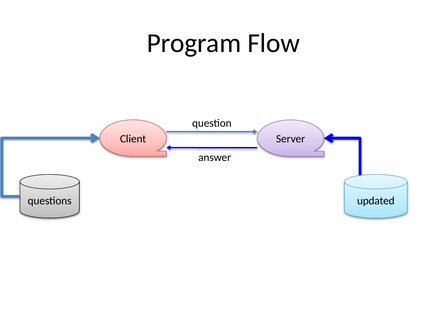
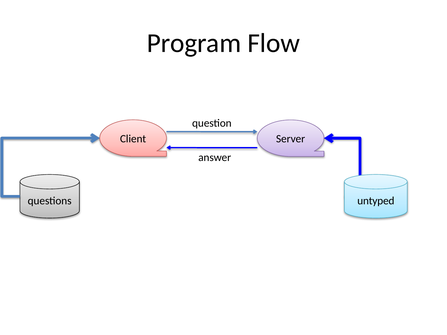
updated: updated -> untyped
